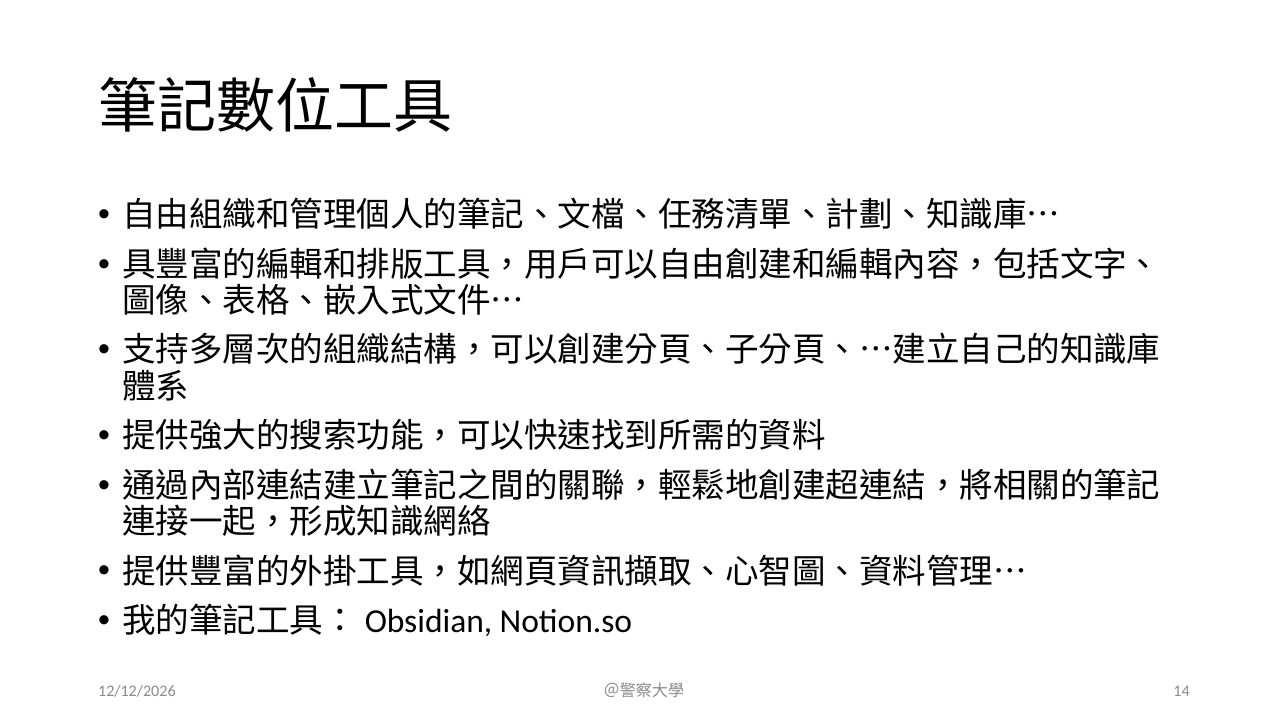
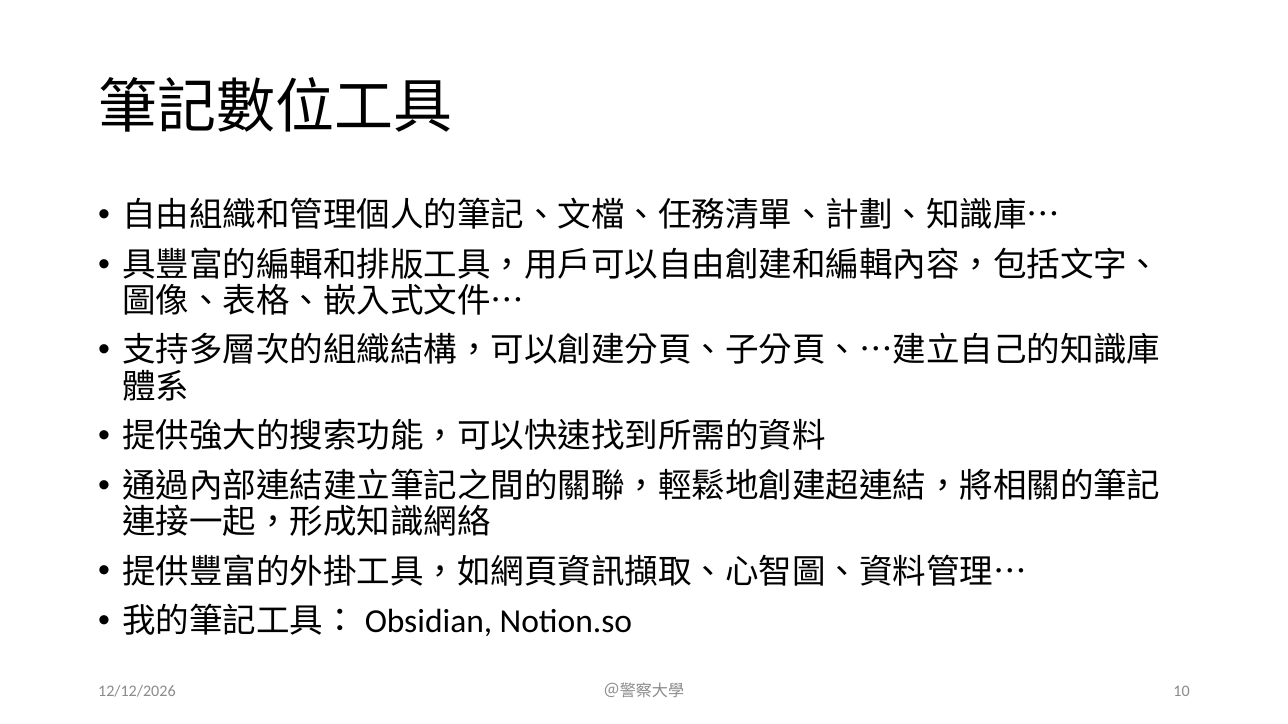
14: 14 -> 10
